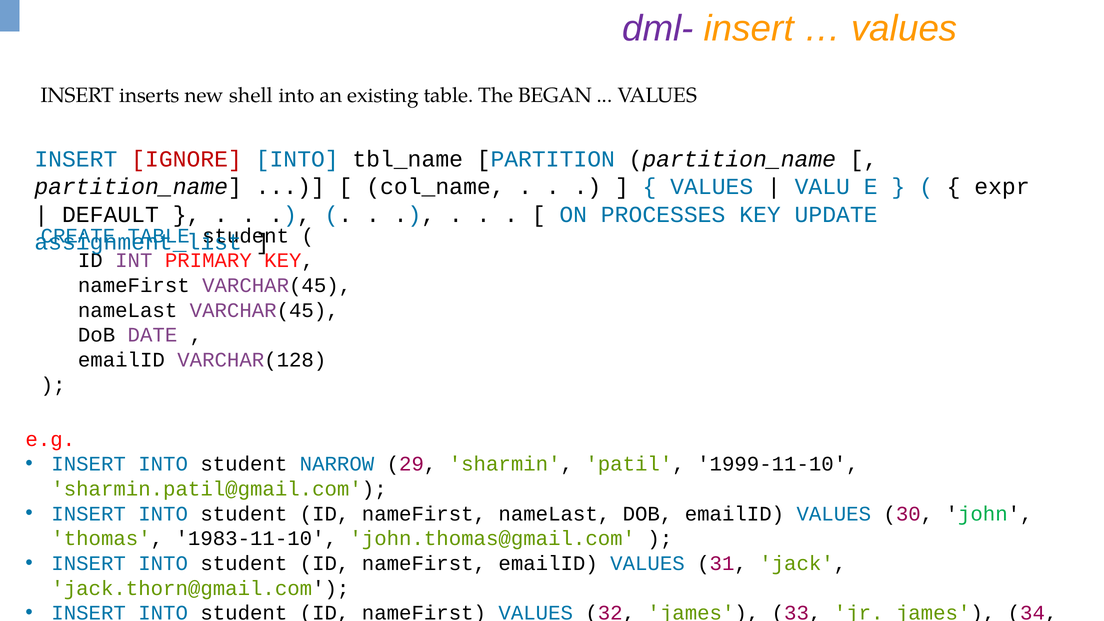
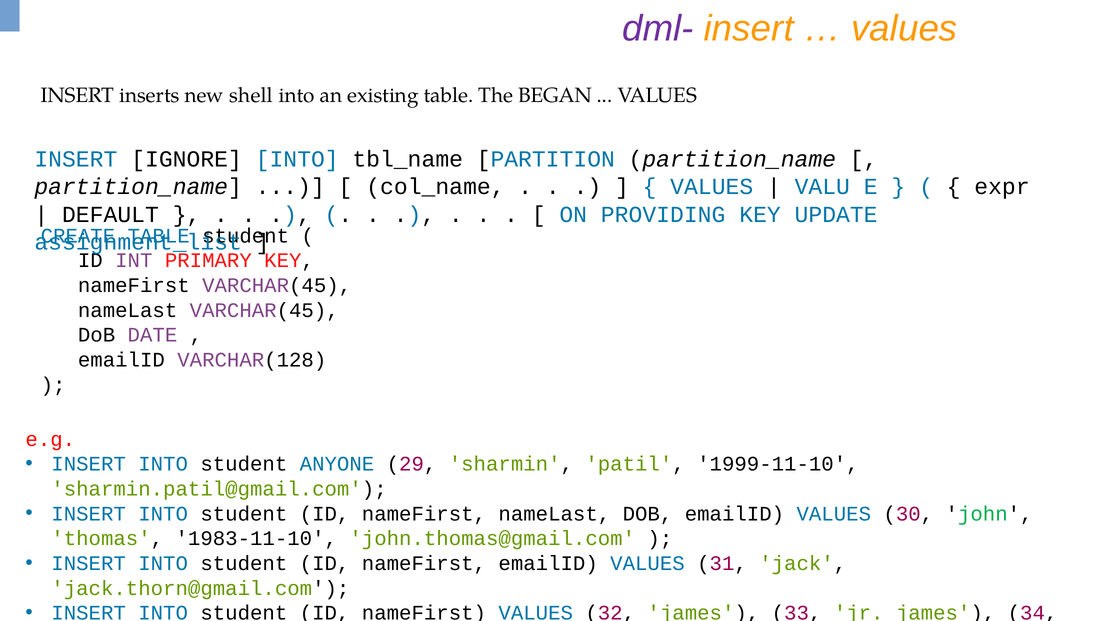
IGNORE colour: red -> black
PROCESSES: PROCESSES -> PROVIDING
NARROW: NARROW -> ANYONE
